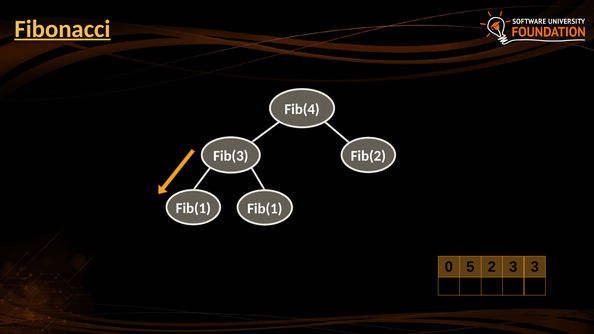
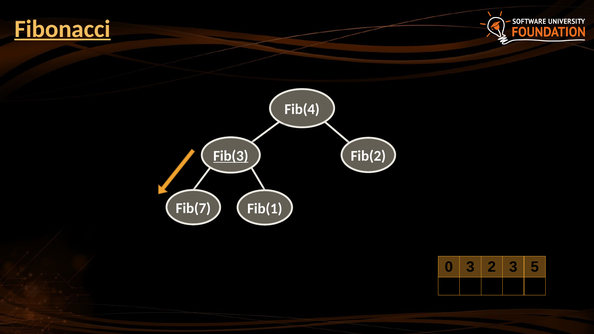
Fib(3 underline: none -> present
Fib(1 at (193, 208): Fib(1 -> Fib(7
0 5: 5 -> 3
3 3: 3 -> 5
